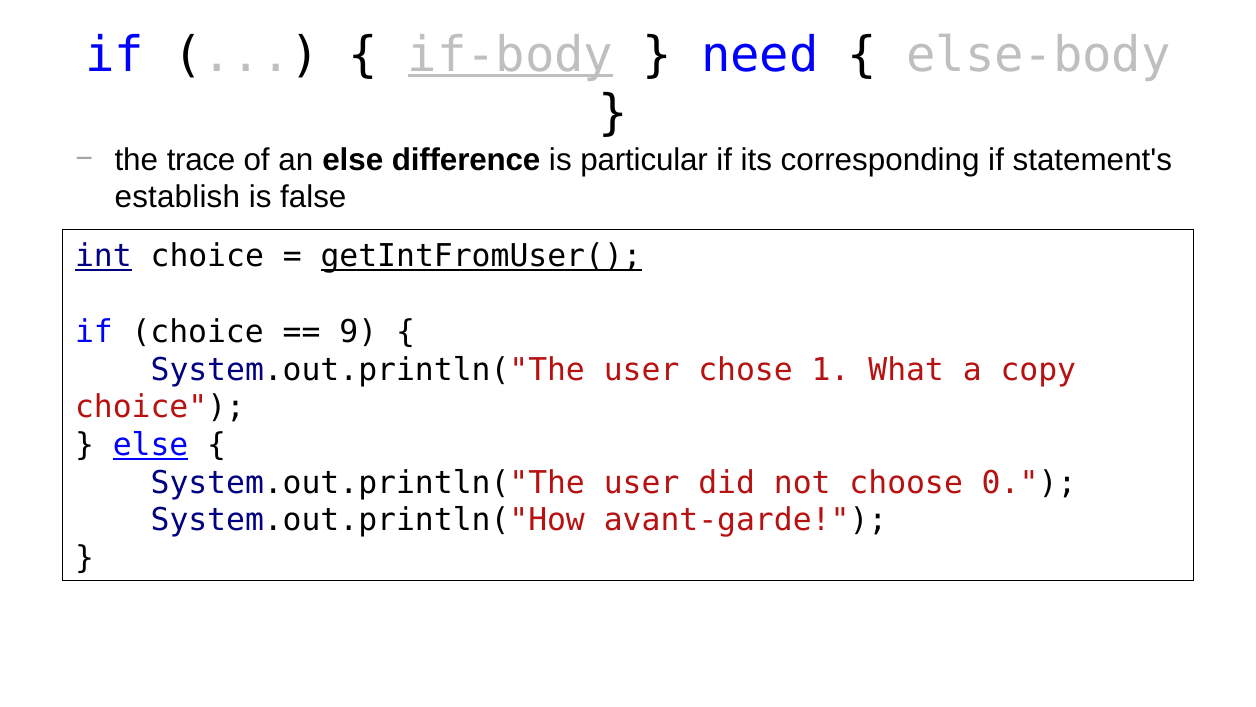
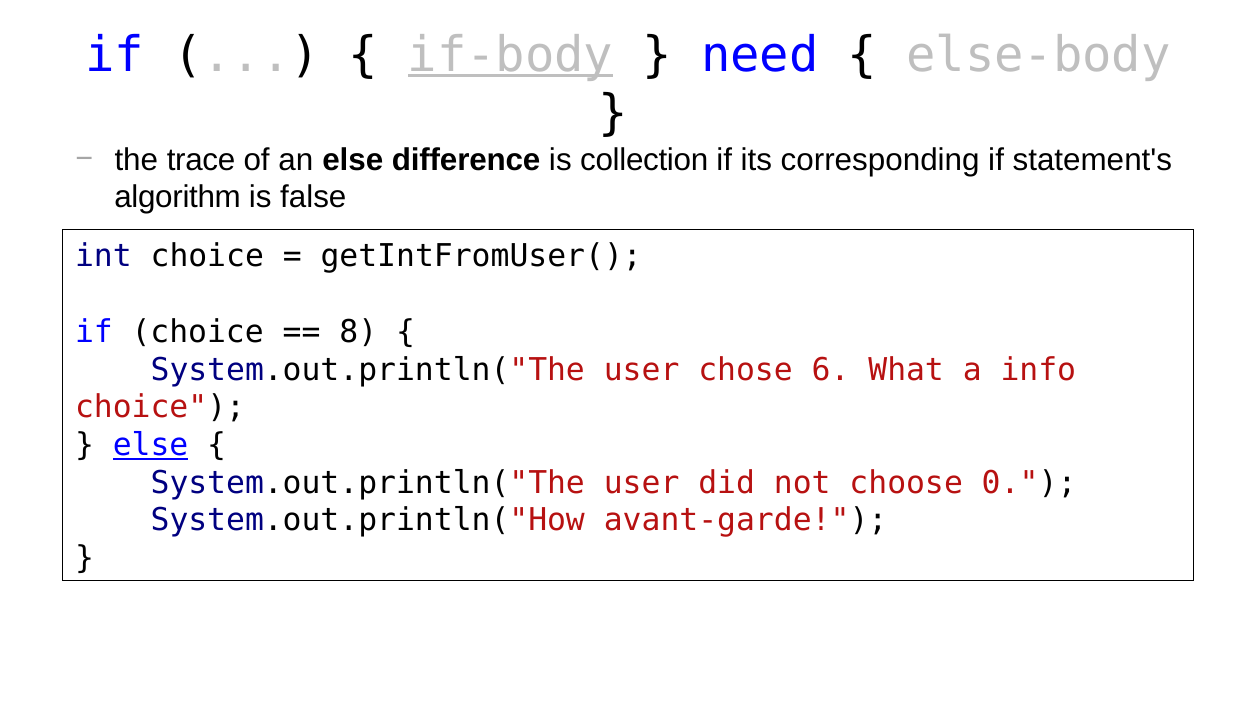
particular: particular -> collection
establish: establish -> algorithm
int underline: present -> none
getIntFromUser( underline: present -> none
9: 9 -> 8
1: 1 -> 6
copy: copy -> info
